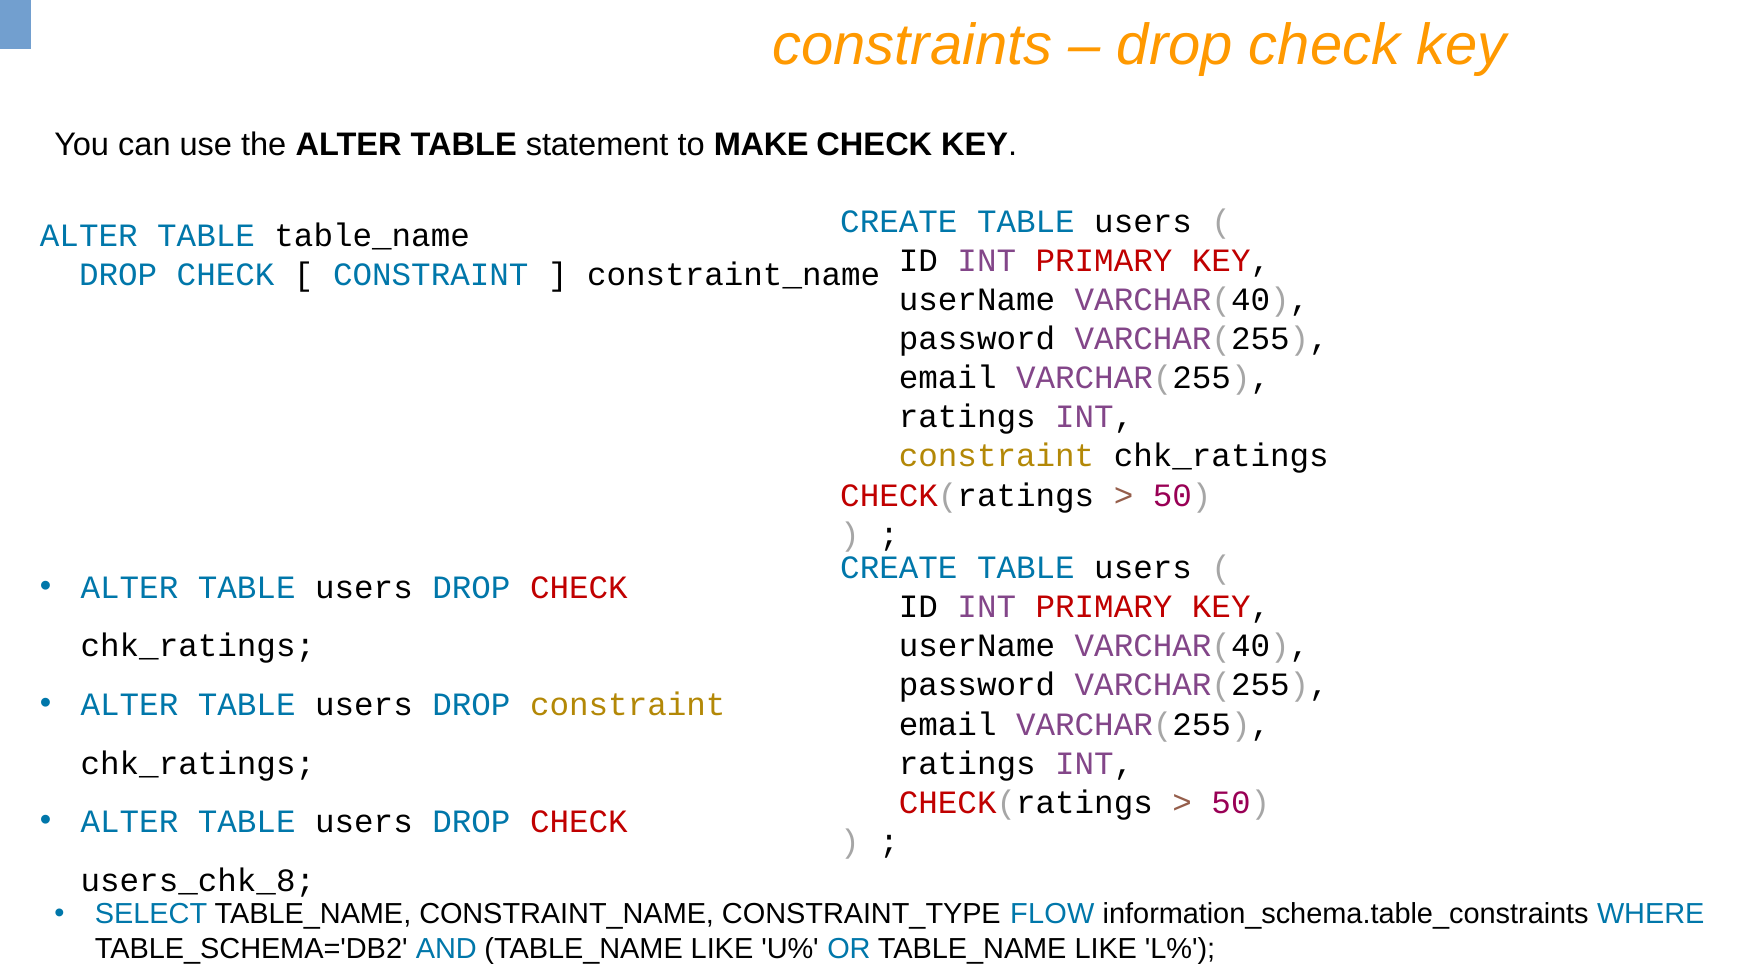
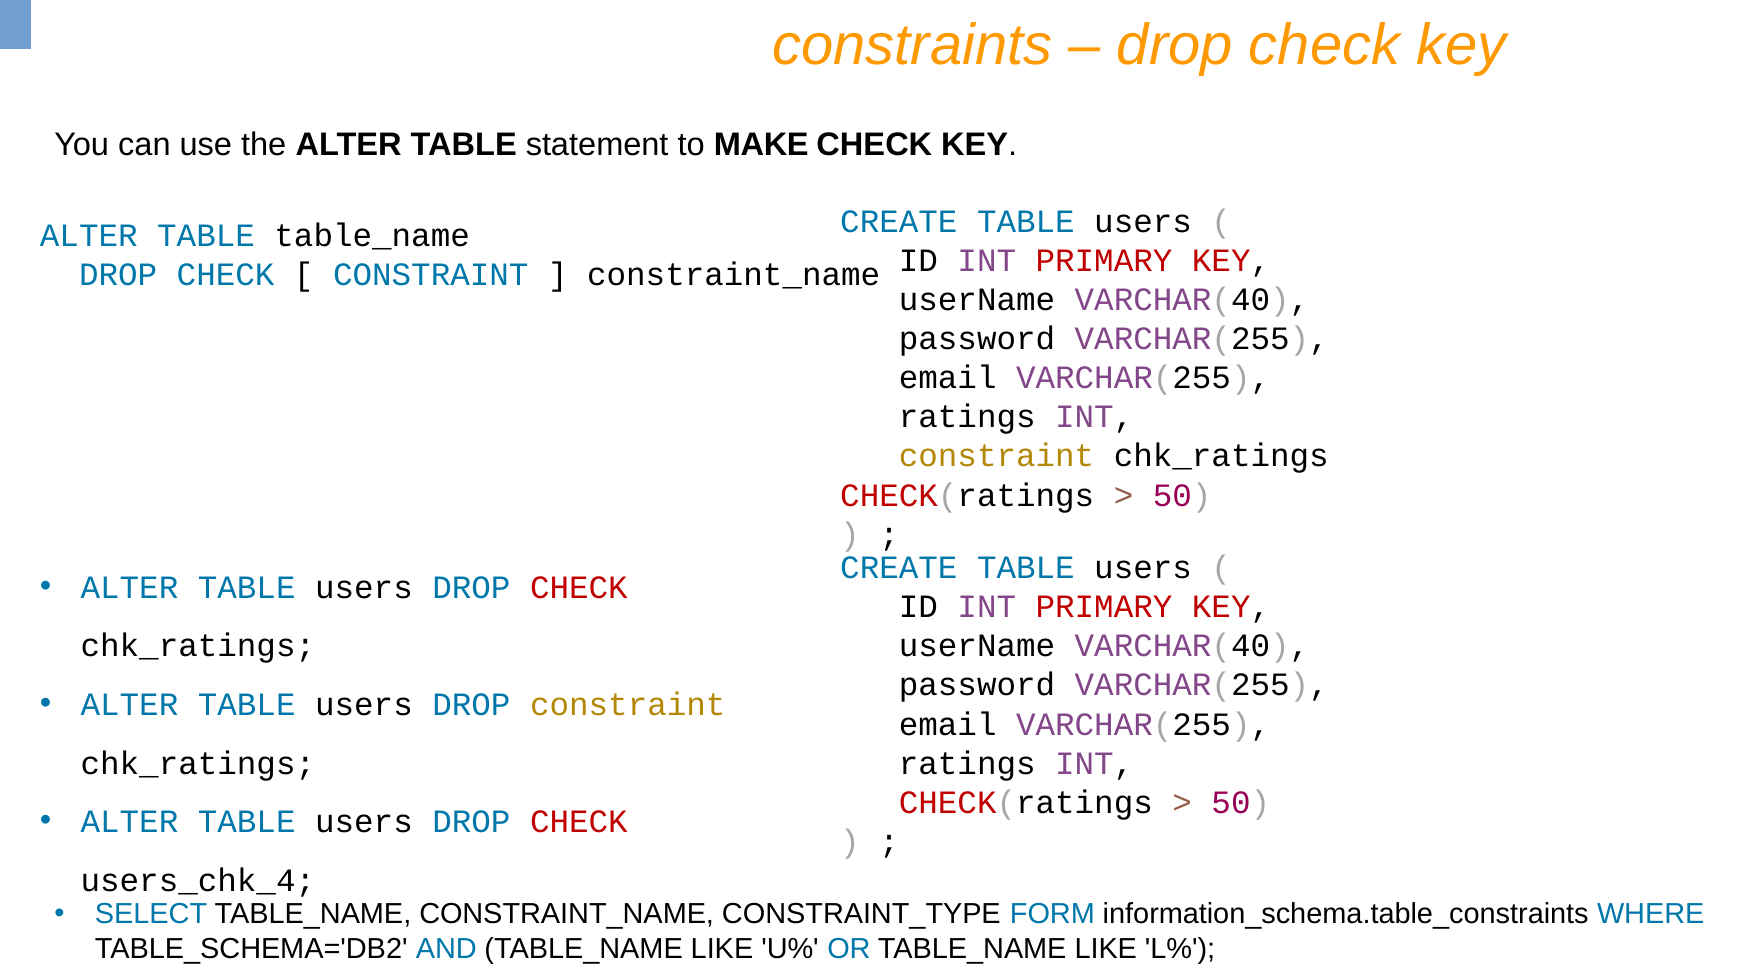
users_chk_8: users_chk_8 -> users_chk_4
FLOW: FLOW -> FORM
